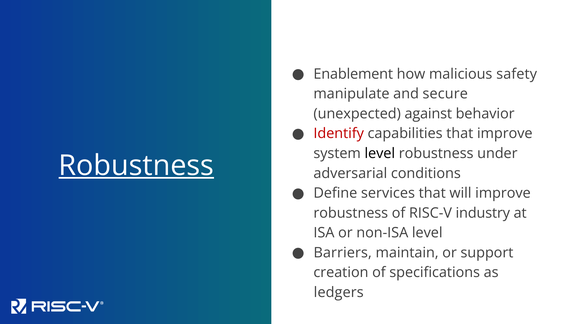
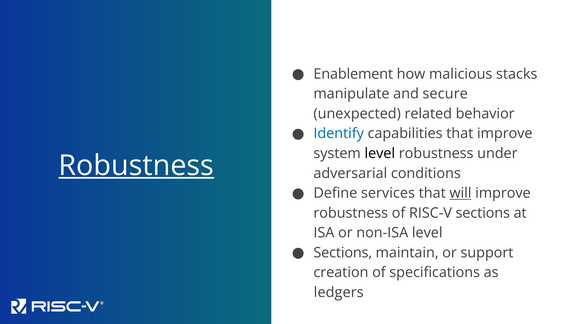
safety: safety -> stacks
against: against -> related
Identify colour: red -> blue
will underline: none -> present
RISC-V industry: industry -> sections
Barriers at (343, 252): Barriers -> Sections
